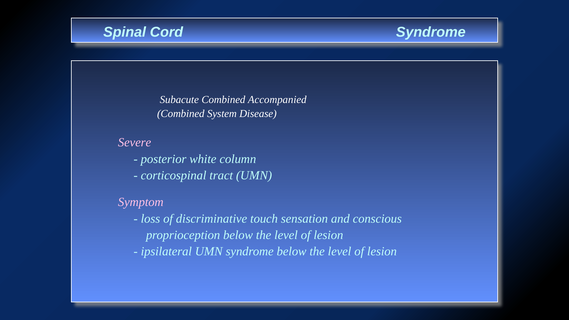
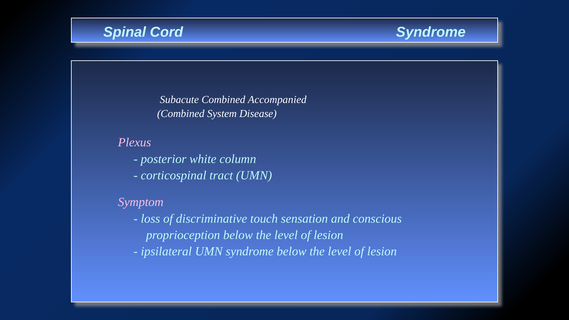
Severe: Severe -> Plexus
